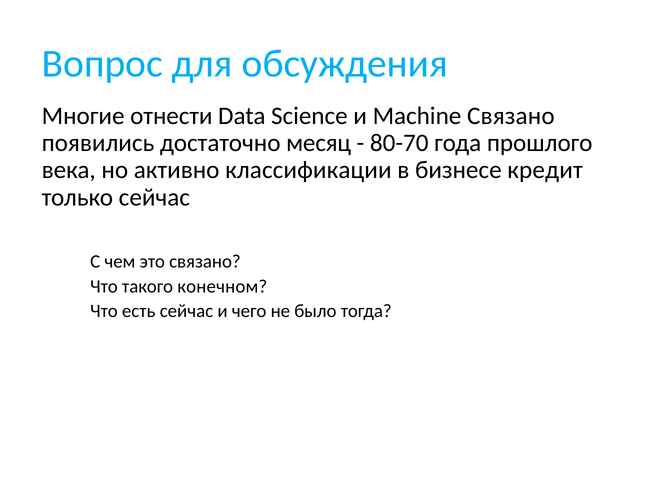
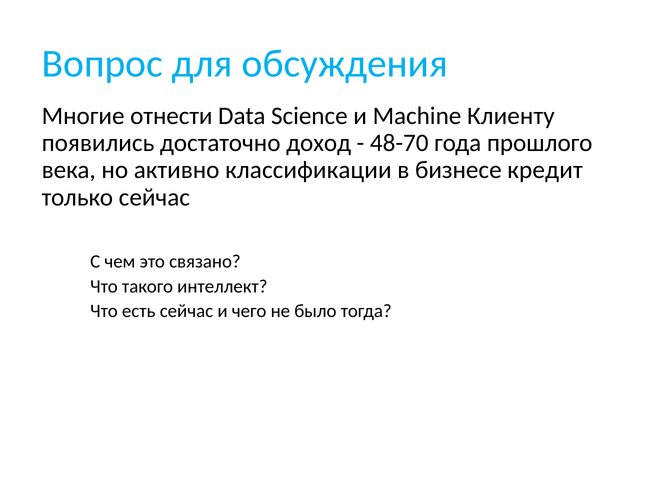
Machine Связано: Связано -> Клиенту
месяц: месяц -> доход
80-70: 80-70 -> 48-70
конечном: конечном -> интеллект
